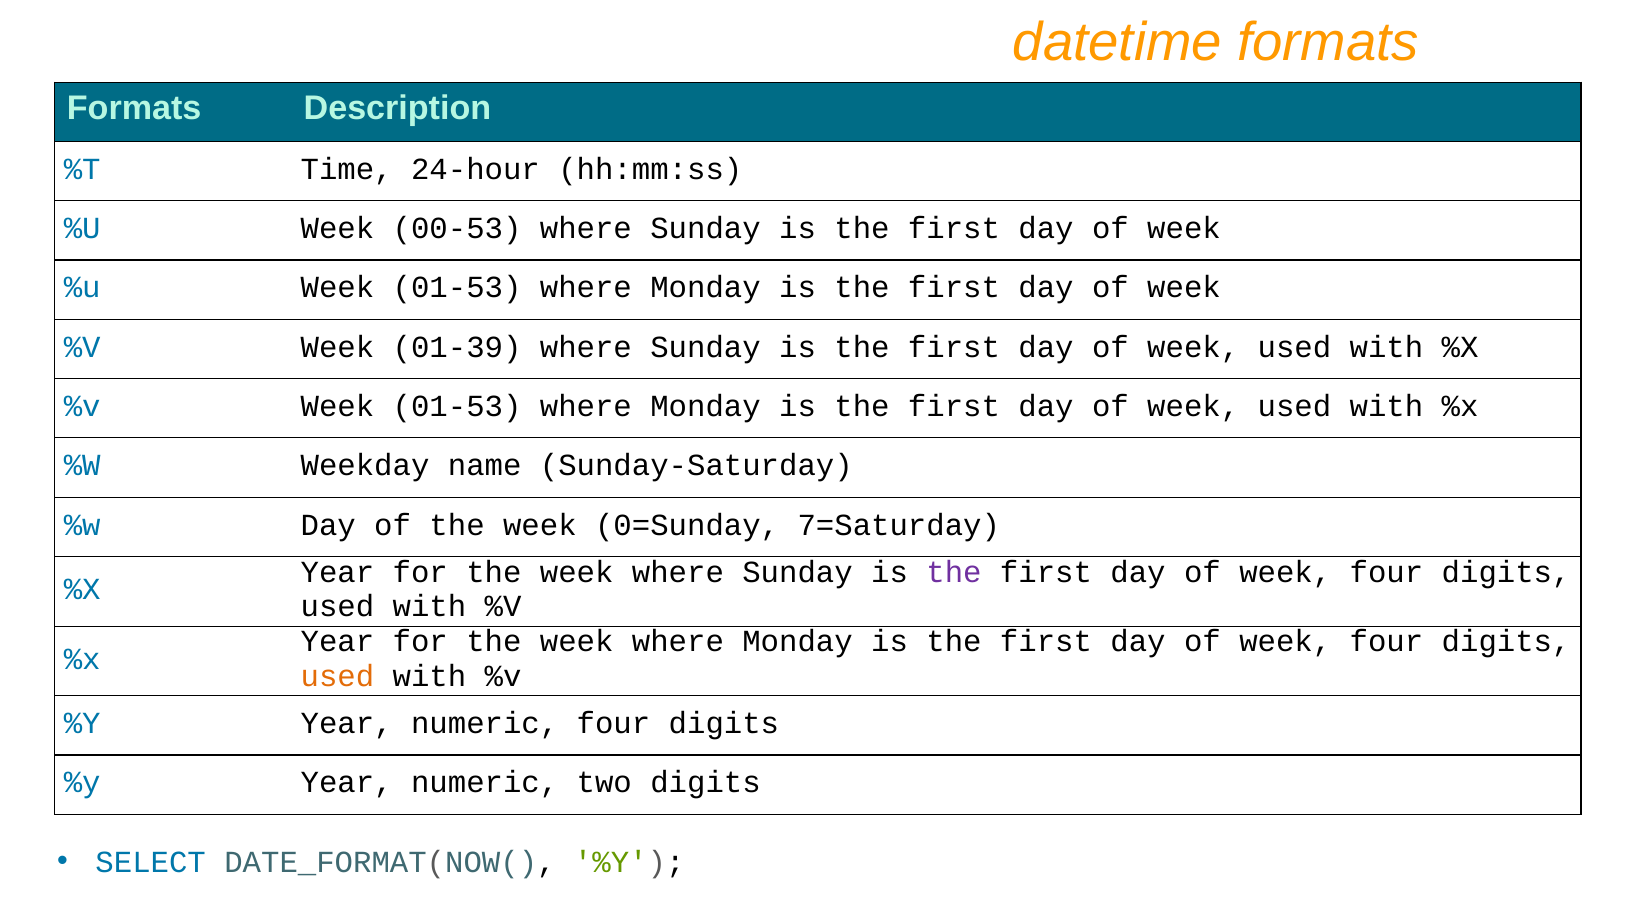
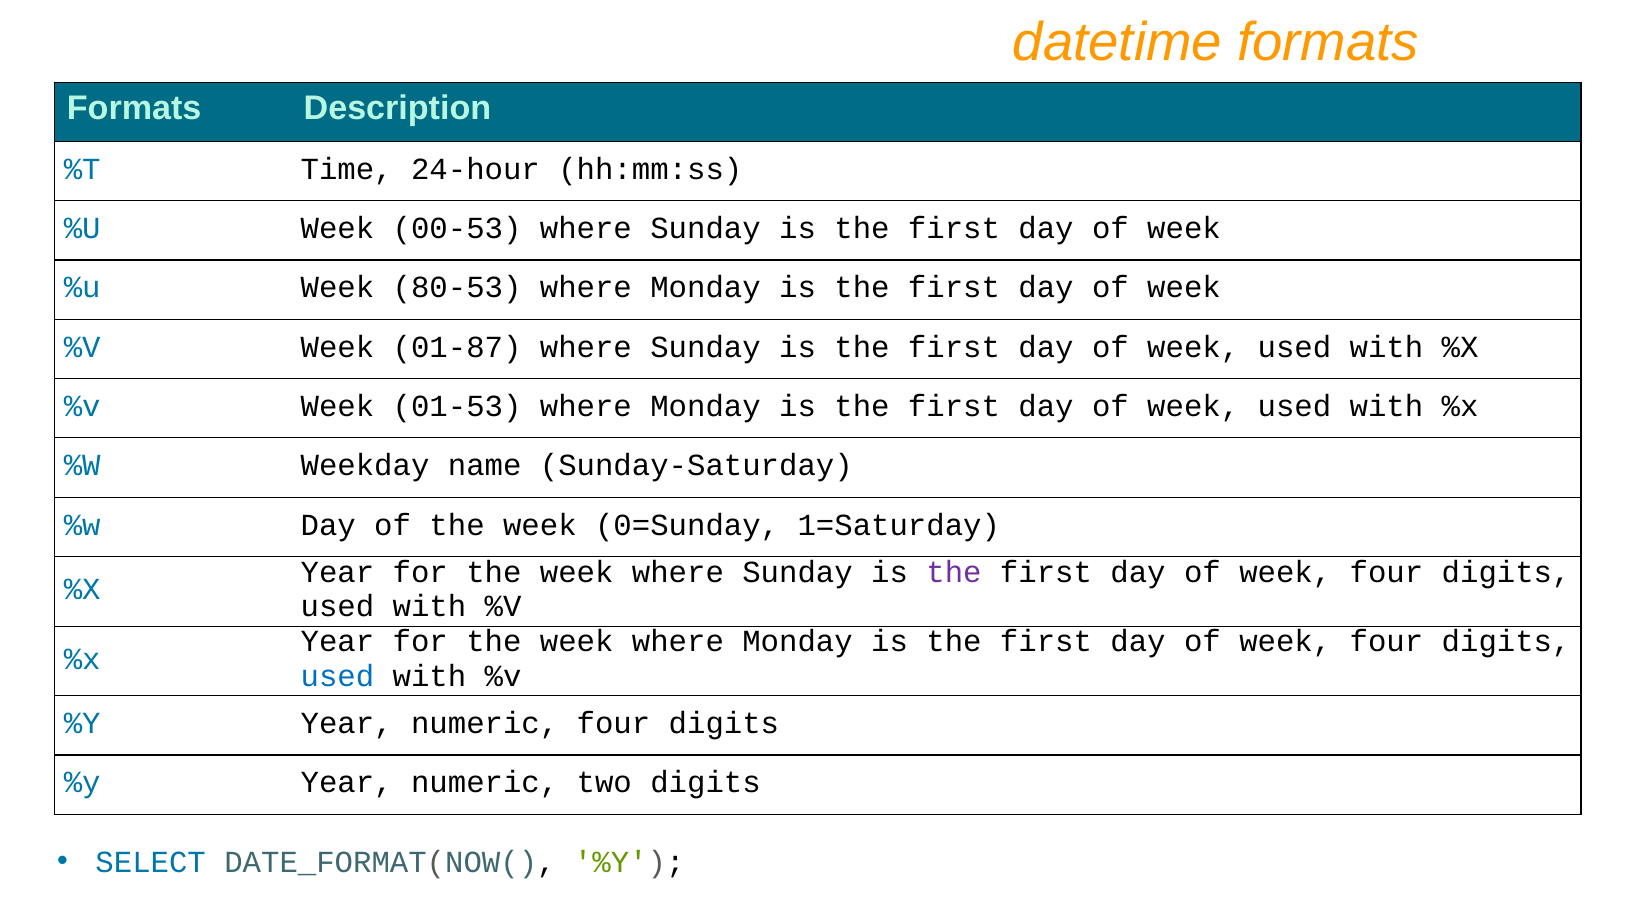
%u Week 01-53: 01-53 -> 80-53
01-39: 01-39 -> 01-87
7=Saturday: 7=Saturday -> 1=Saturday
used at (337, 677) colour: orange -> blue
